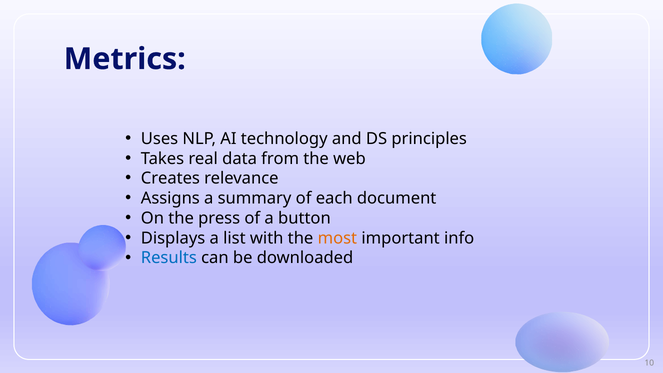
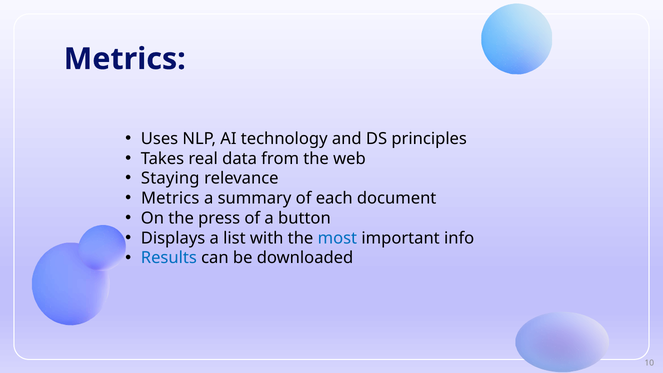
Creates: Creates -> Staying
Assigns at (170, 198): Assigns -> Metrics
most colour: orange -> blue
